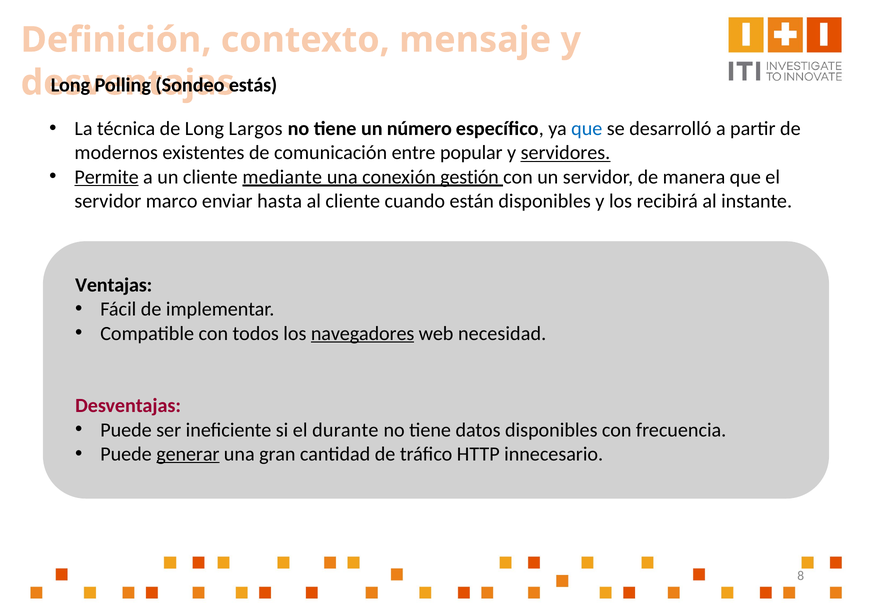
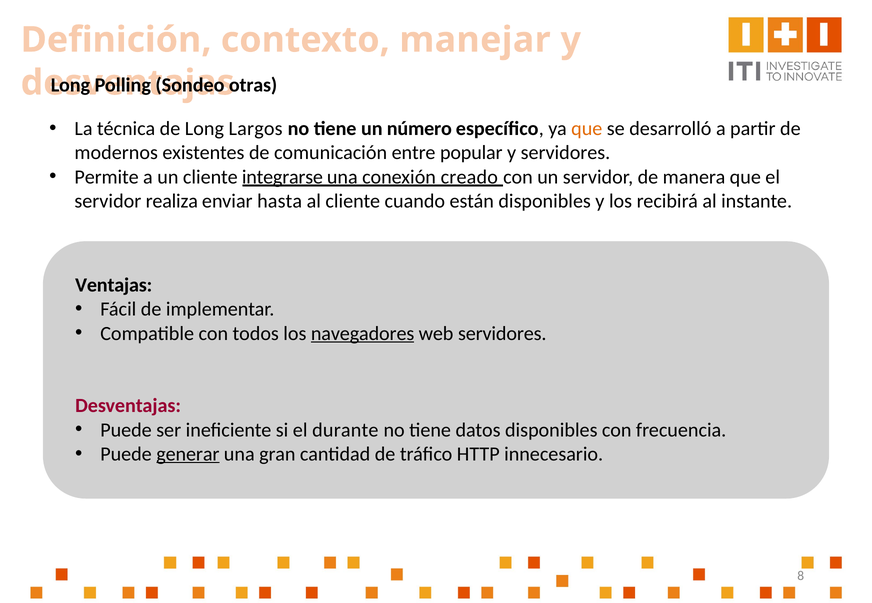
mensaje: mensaje -> manejar
estás: estás -> otras
que at (587, 129) colour: blue -> orange
servidores at (565, 153) underline: present -> none
Permite underline: present -> none
mediante: mediante -> integrarse
gestión: gestión -> creado
marco: marco -> realiza
web necesidad: necesidad -> servidores
